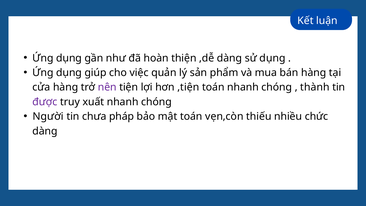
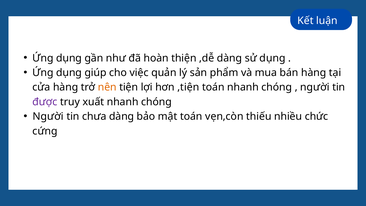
nên colour: purple -> orange
thành at (315, 87): thành -> người
chưa pháp: pháp -> dàng
dàng at (45, 131): dàng -> cứng
